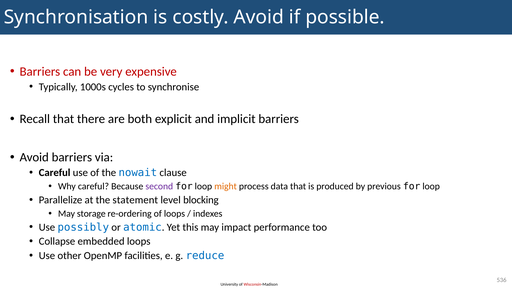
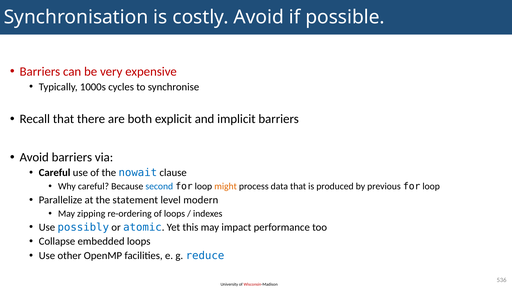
second colour: purple -> blue
blocking: blocking -> modern
storage: storage -> zipping
